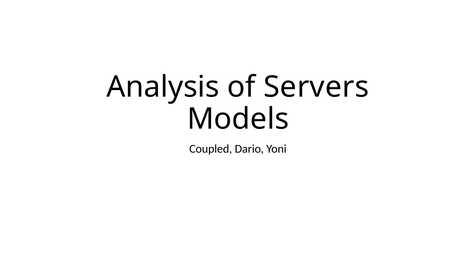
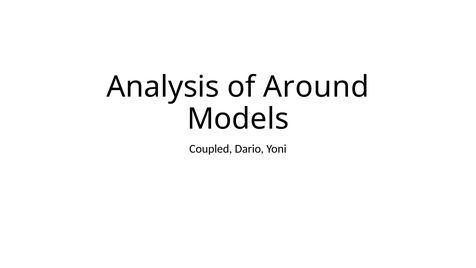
Servers: Servers -> Around
